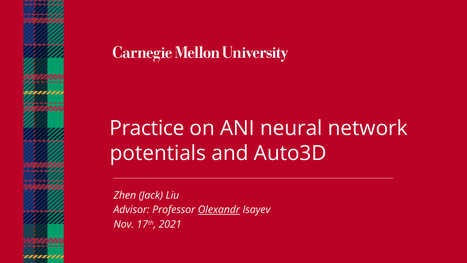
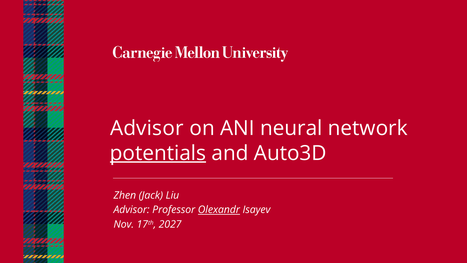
Practice at (147, 128): Practice -> Advisor
potentials underline: none -> present
2021: 2021 -> 2027
